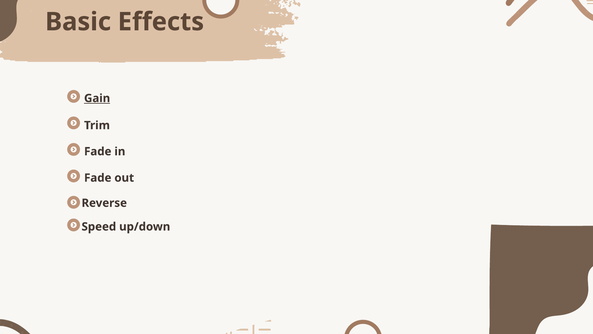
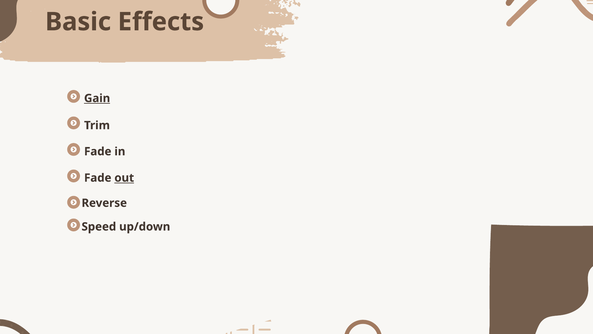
out underline: none -> present
